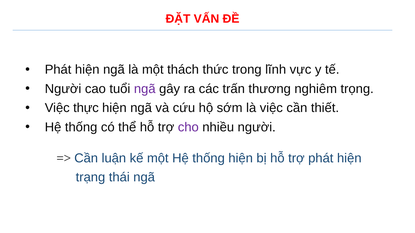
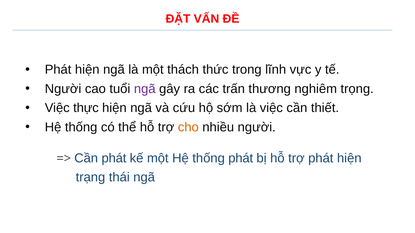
cho colour: purple -> orange
Cần luận: luận -> phát
thống hiện: hiện -> phát
